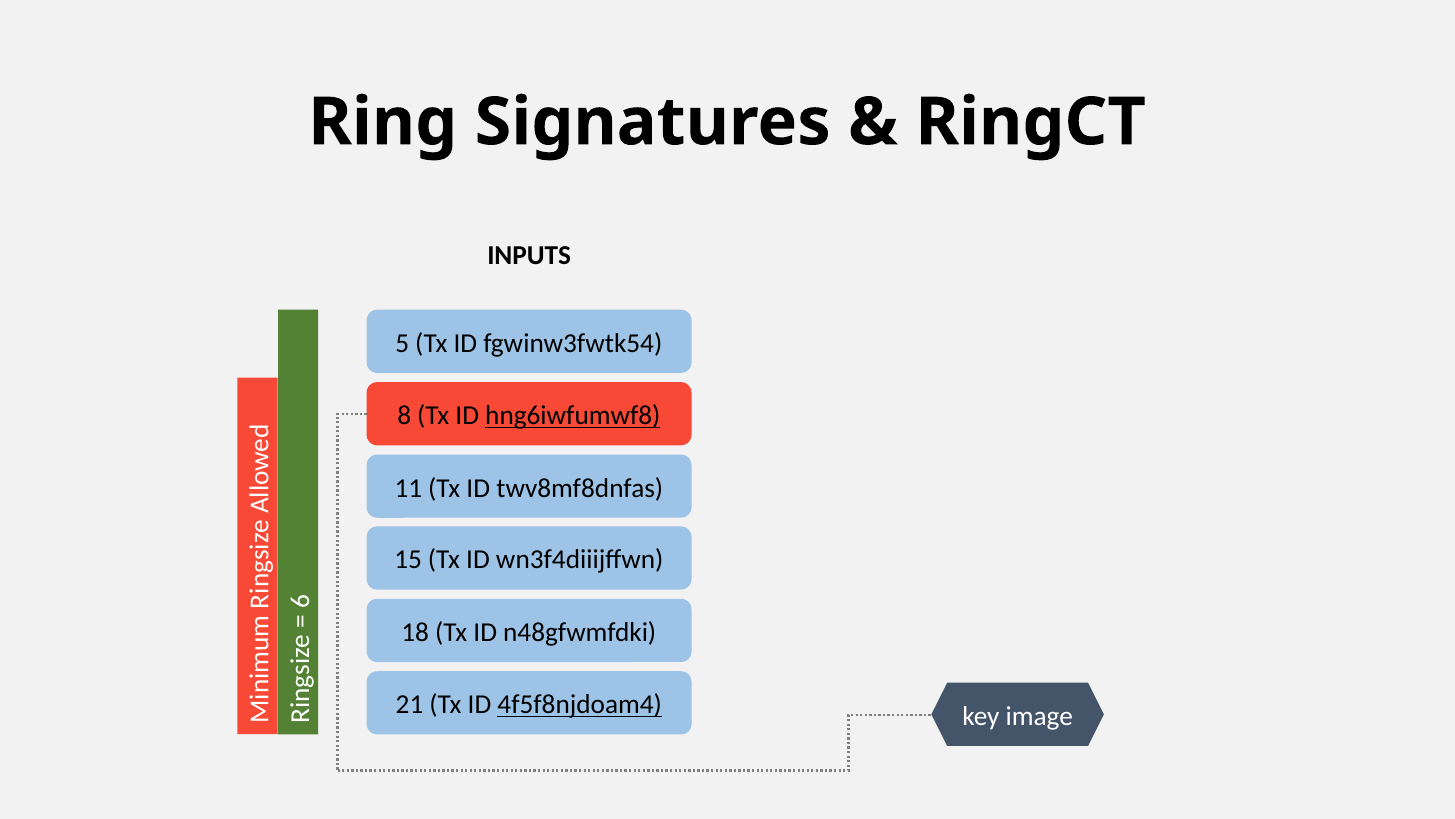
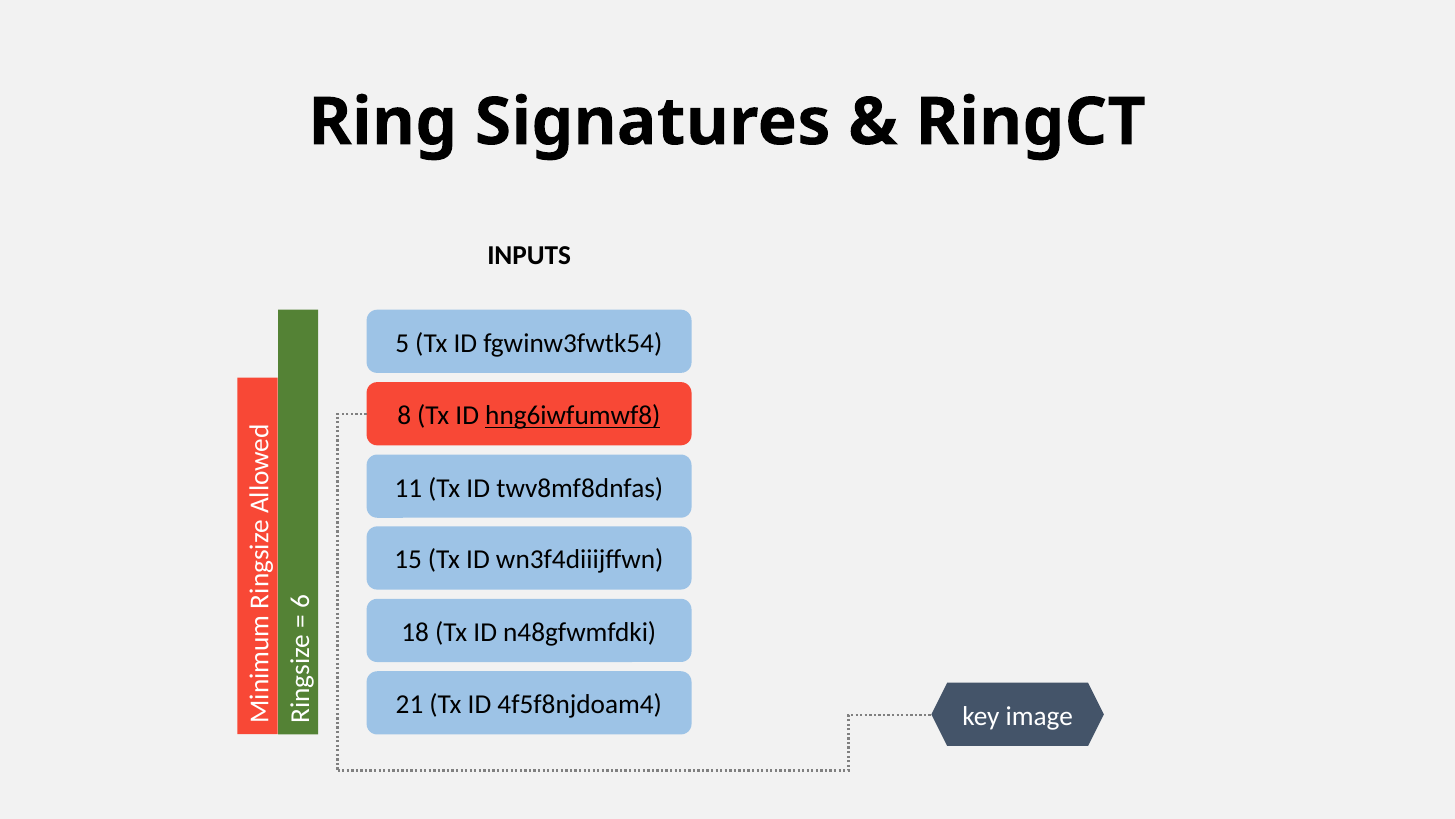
4f5f8njdoam4 underline: present -> none
